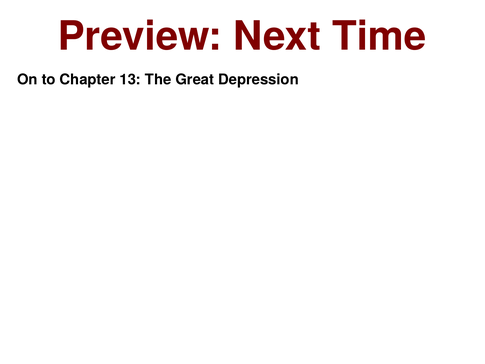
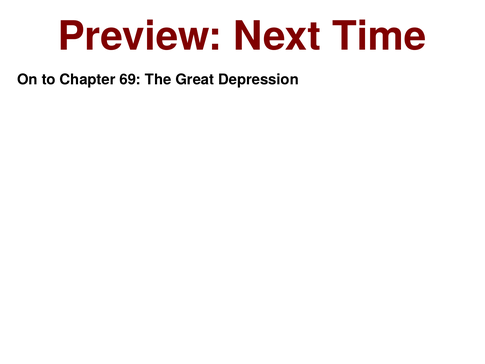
13: 13 -> 69
